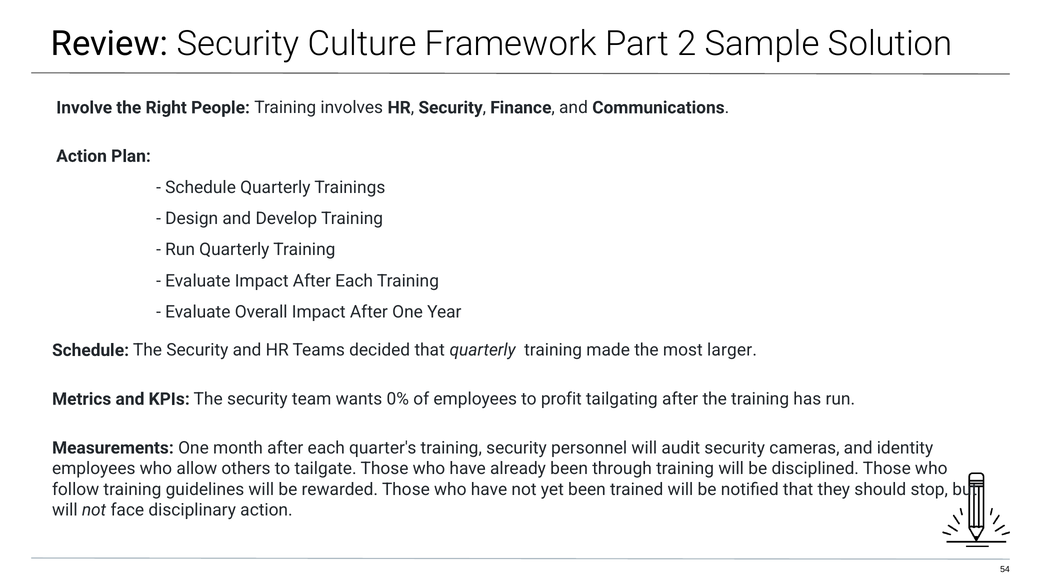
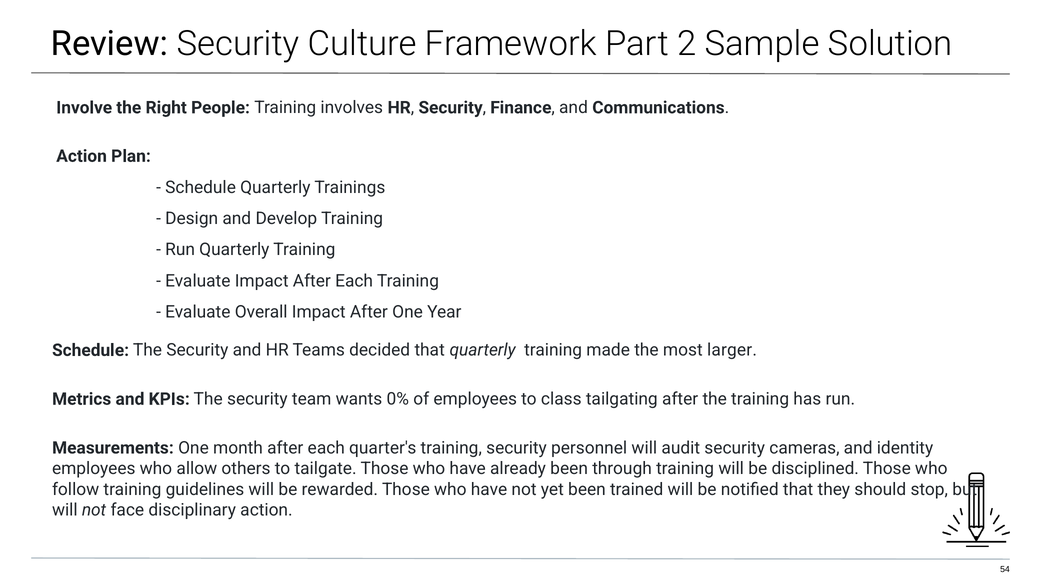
profit: profit -> class
